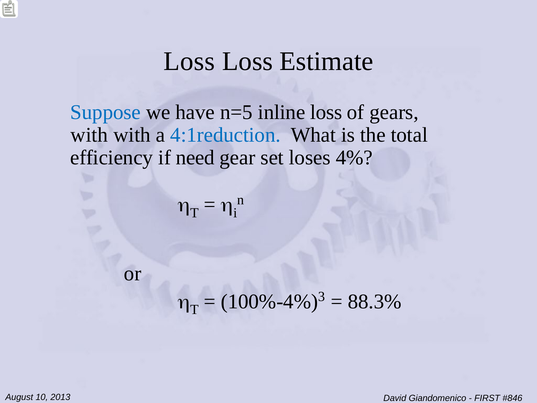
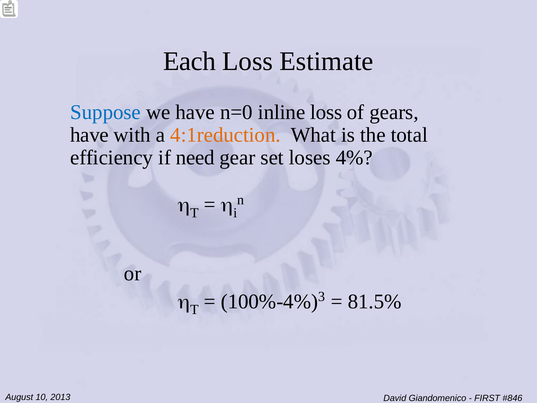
Loss at (189, 61): Loss -> Each
n=5: n=5 -> n=0
with at (89, 135): with -> have
4:1reduction colour: blue -> orange
88.3%: 88.3% -> 81.5%
